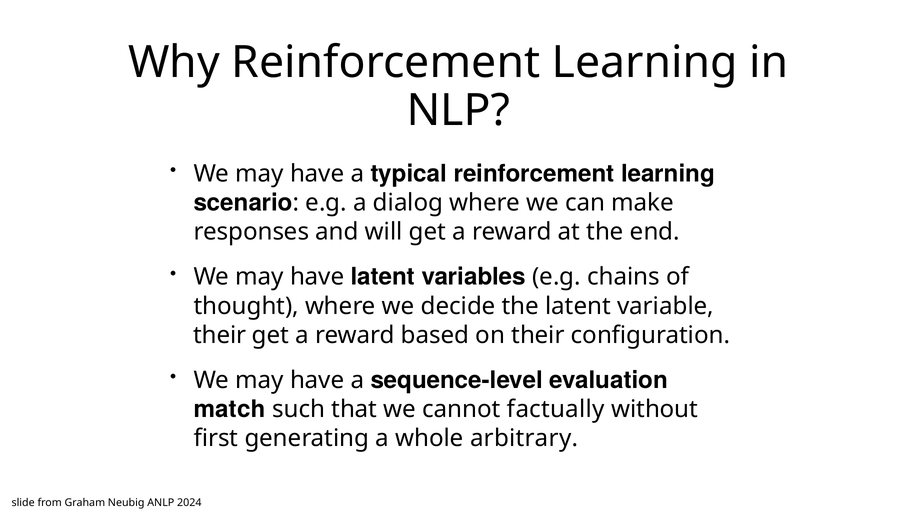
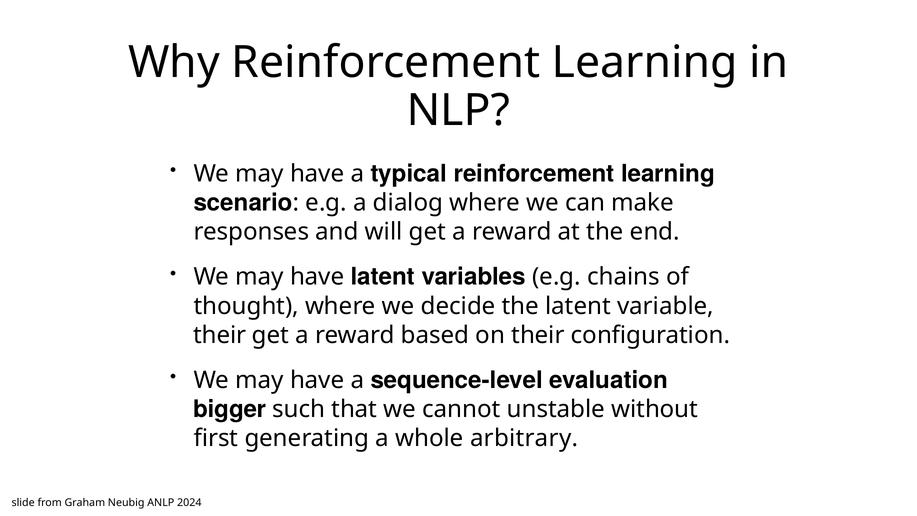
match: match -> bigger
factually: factually -> unstable
